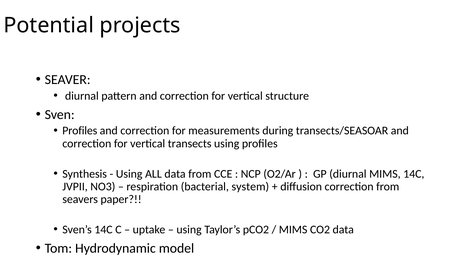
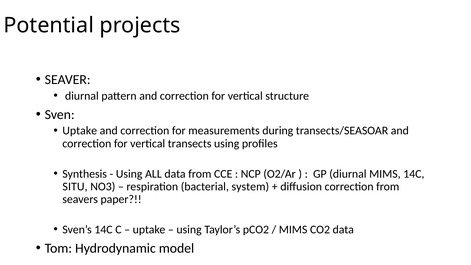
Profiles at (80, 131): Profiles -> Uptake
JVPII: JVPII -> SITU
